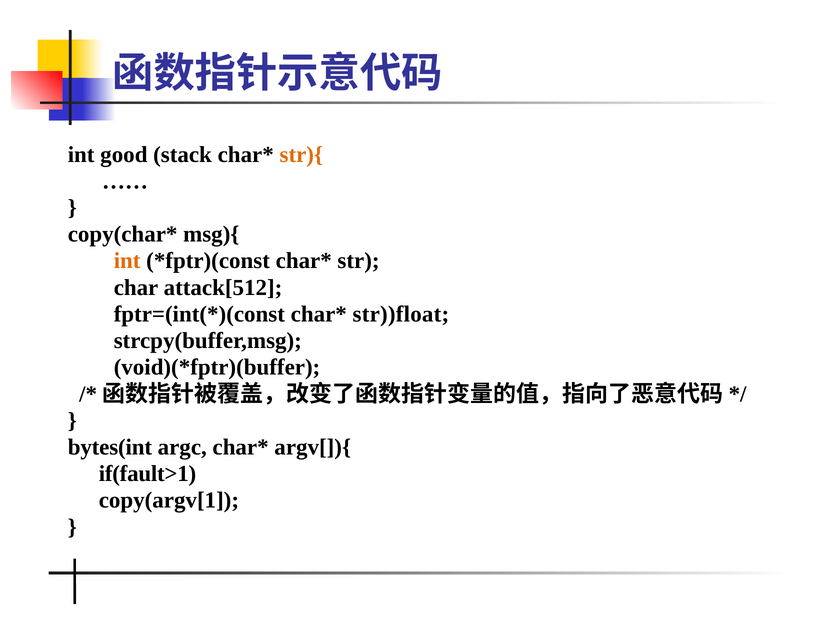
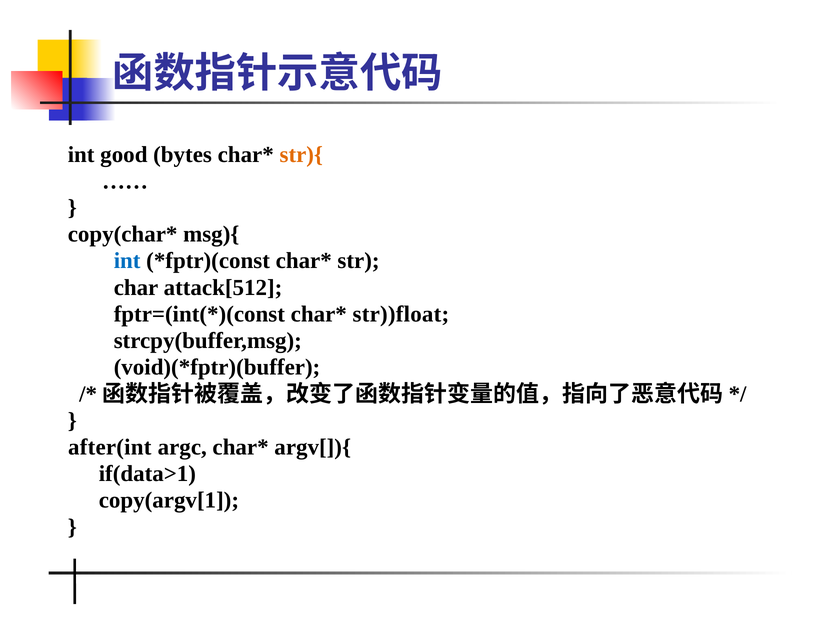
stack: stack -> bytes
int at (127, 261) colour: orange -> blue
bytes(int: bytes(int -> after(int
if(fault>1: if(fault>1 -> if(data>1
